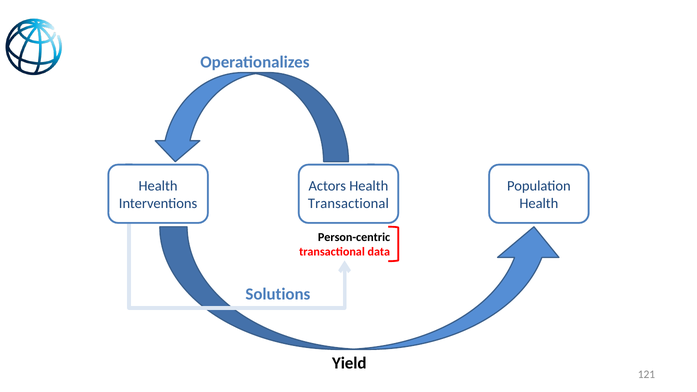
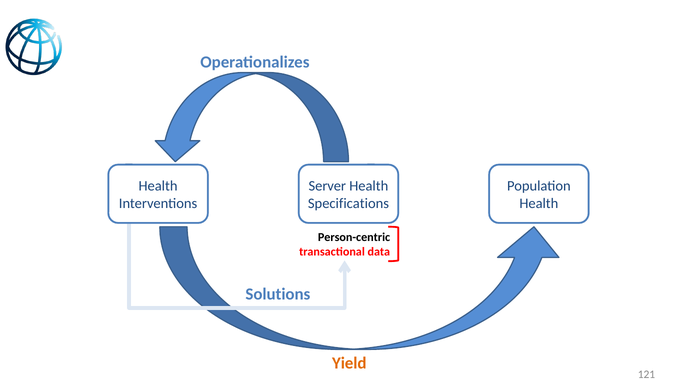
Actors: Actors -> Server
Transactional at (348, 204): Transactional -> Specifications
Yield colour: black -> orange
